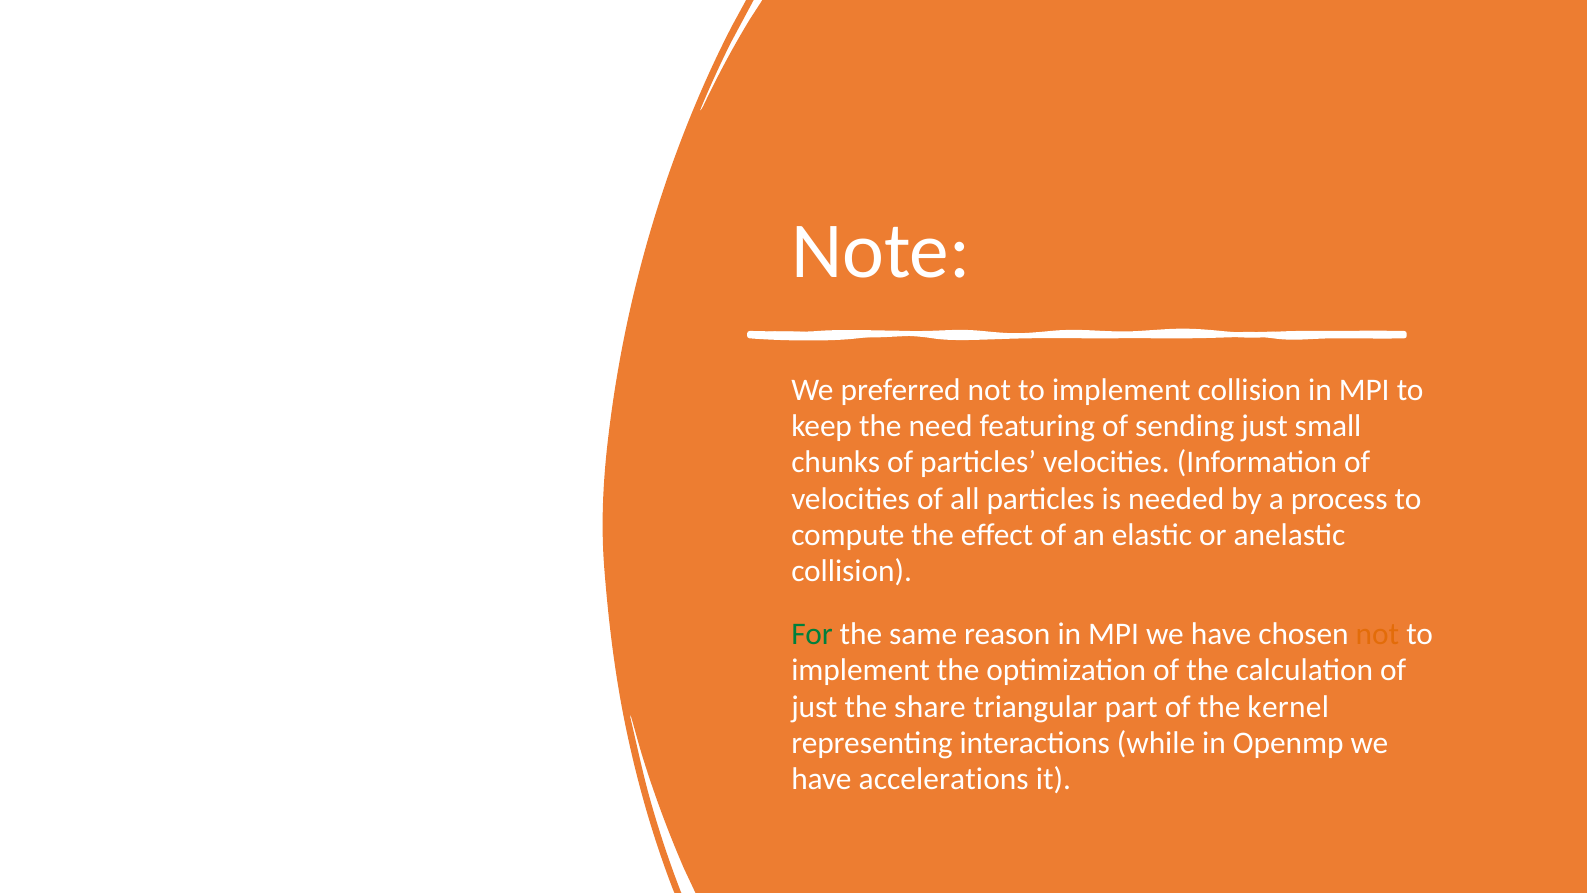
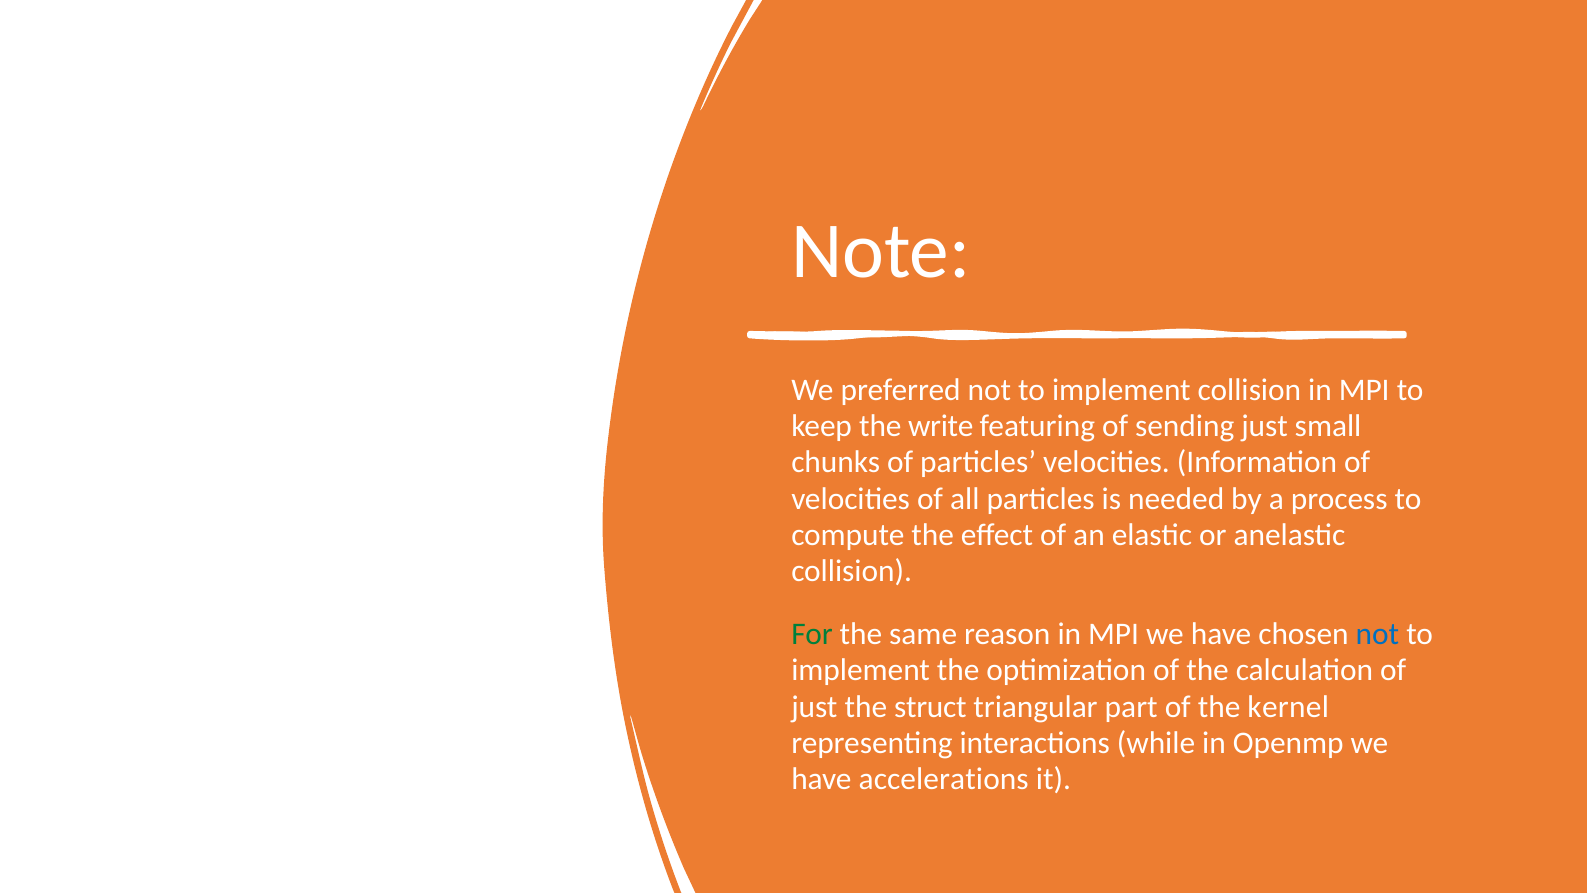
need: need -> write
not at (1377, 634) colour: orange -> blue
share: share -> struct
